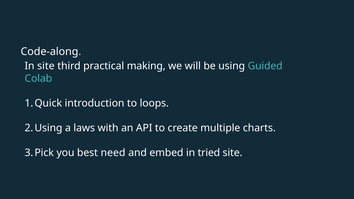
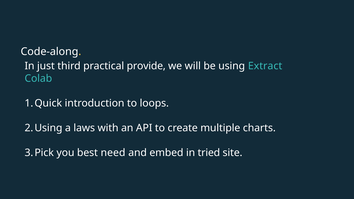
In site: site -> just
making: making -> provide
Guided: Guided -> Extract
